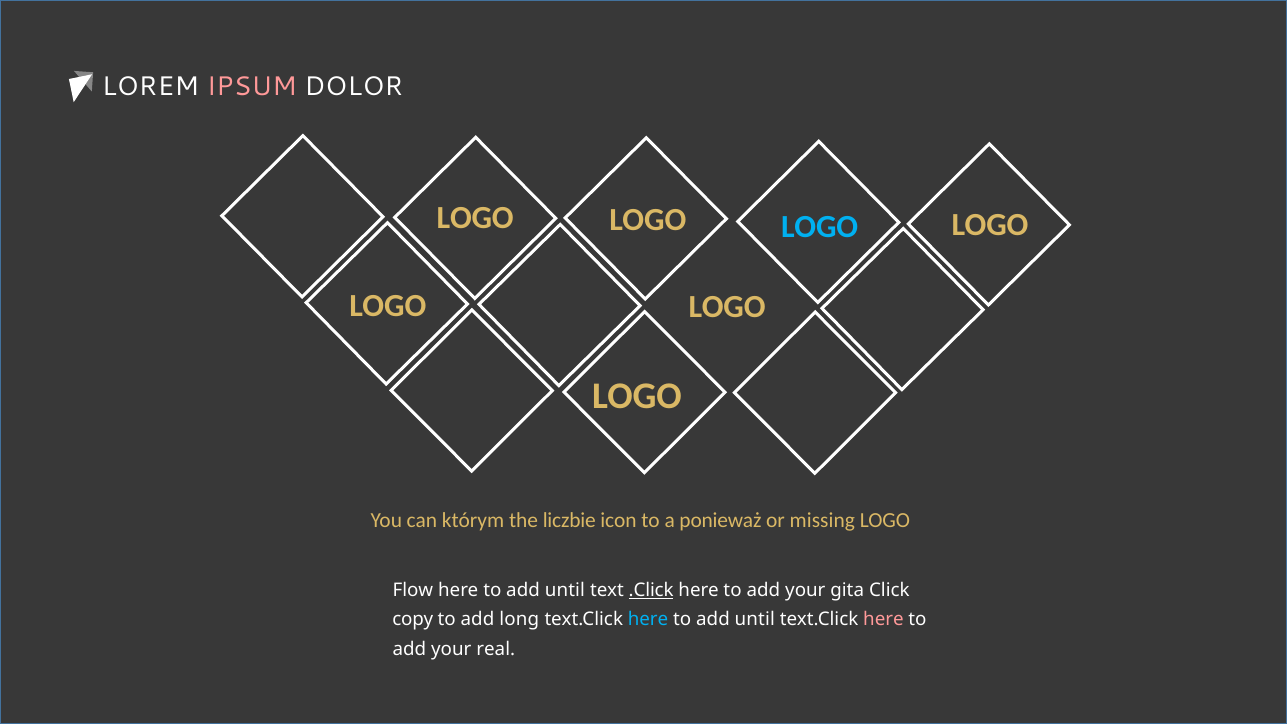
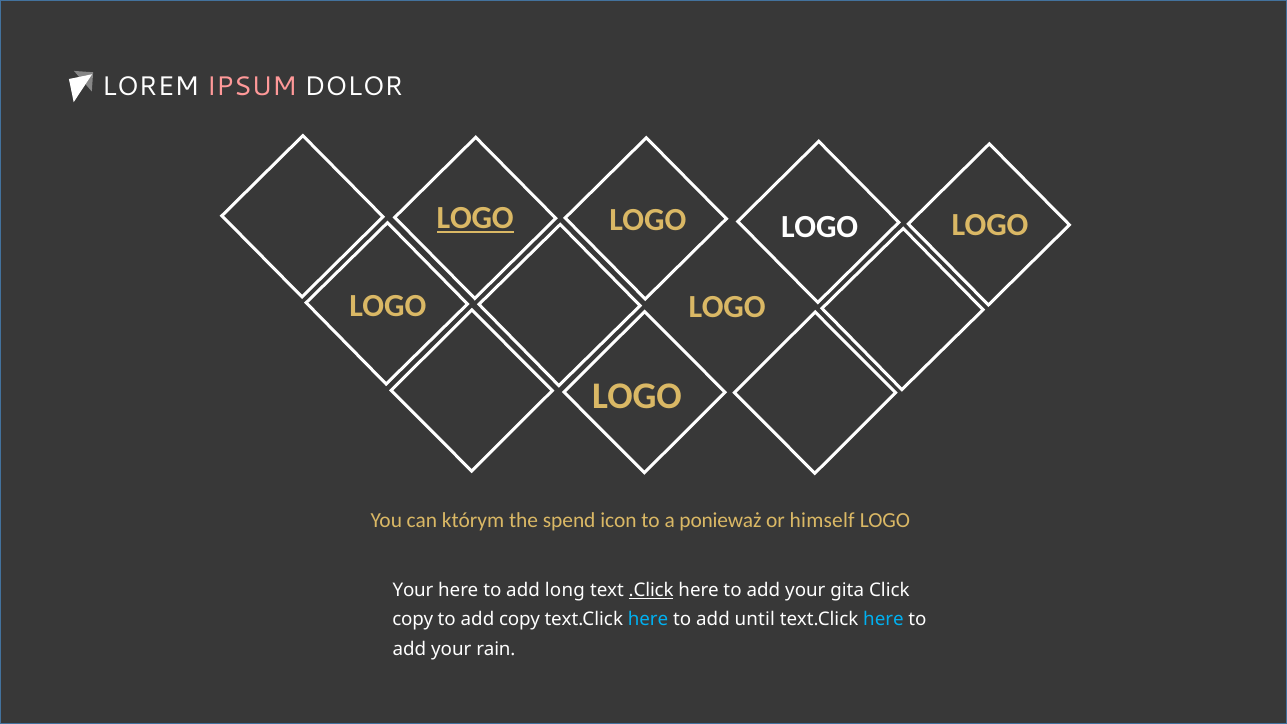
LOGO at (475, 218) underline: none -> present
LOGO at (820, 227) colour: light blue -> white
liczbie: liczbie -> spend
missing: missing -> himself
Flow at (413, 590): Flow -> Your
until at (565, 590): until -> long
add long: long -> copy
here at (883, 620) colour: pink -> light blue
real: real -> rain
